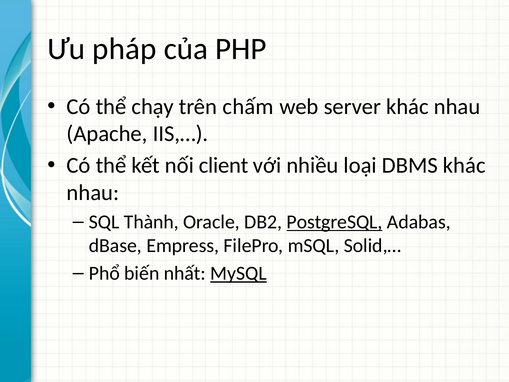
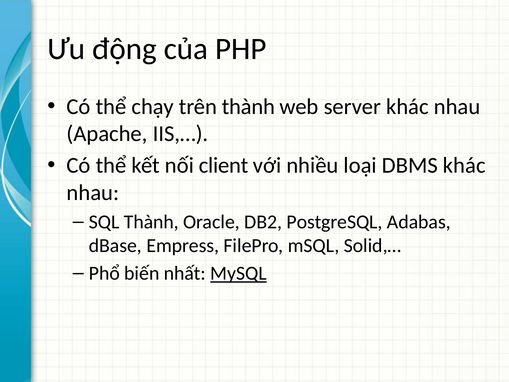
pháp: pháp -> động
trên chấm: chấm -> thành
PostgreSQL underline: present -> none
